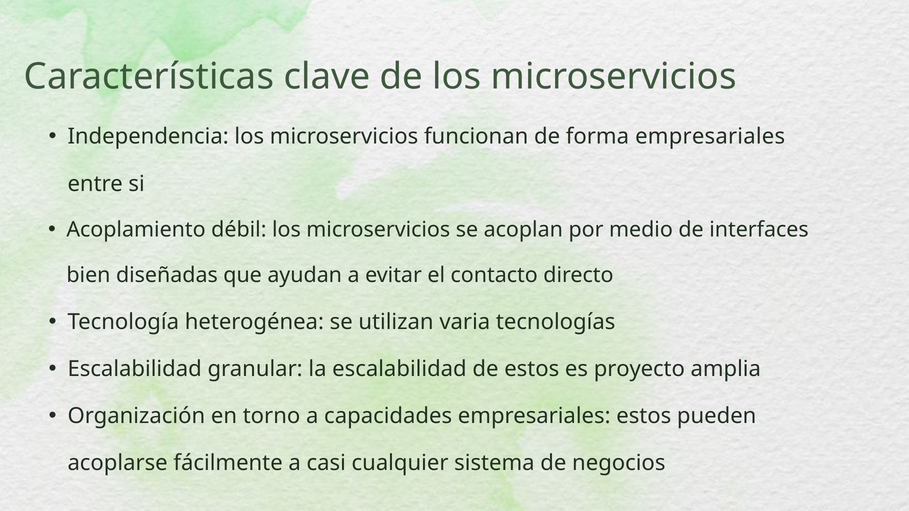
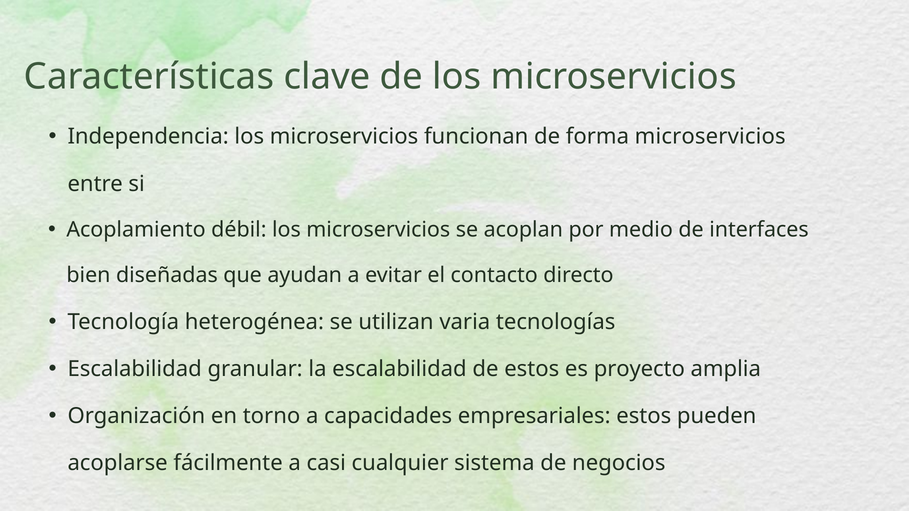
forma empresariales: empresariales -> microservicios
